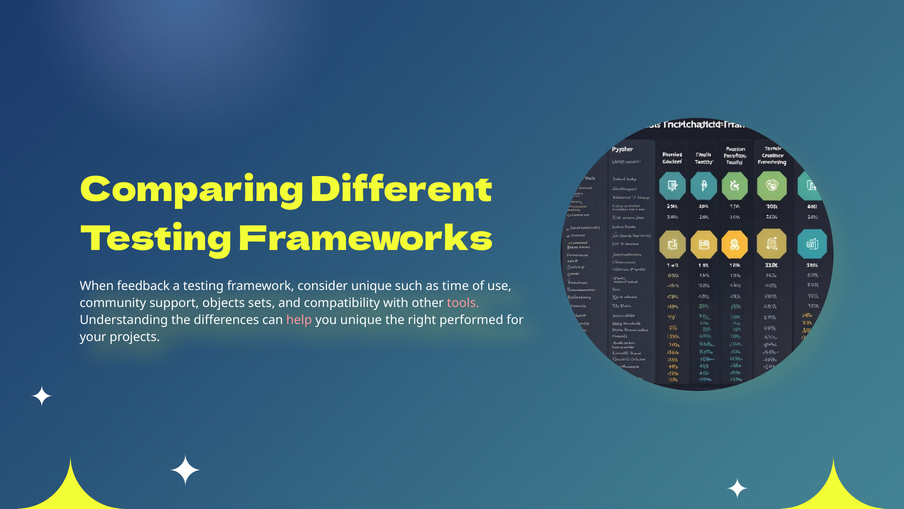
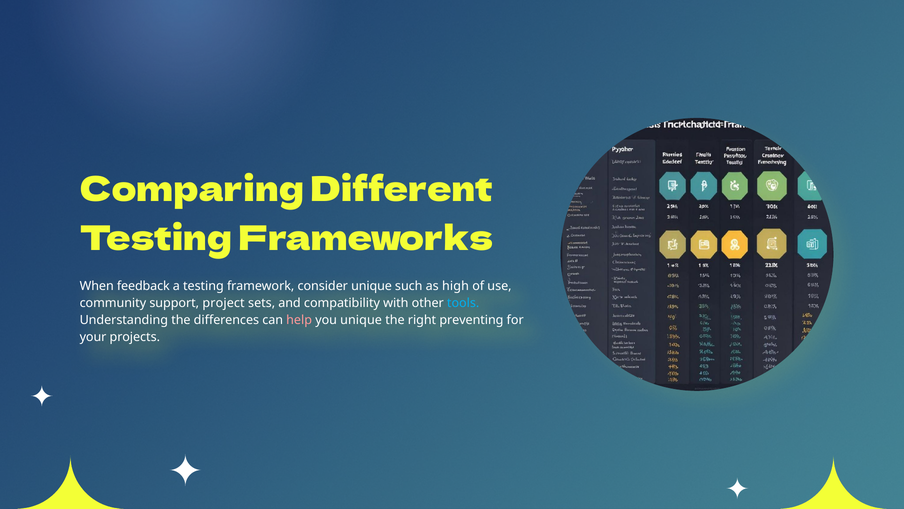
time: time -> high
objects: objects -> project
tools colour: pink -> light blue
performed: performed -> preventing
